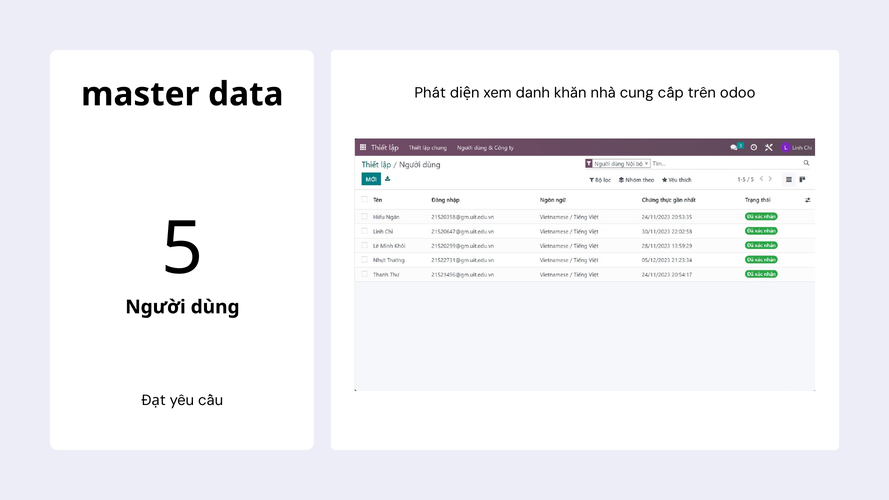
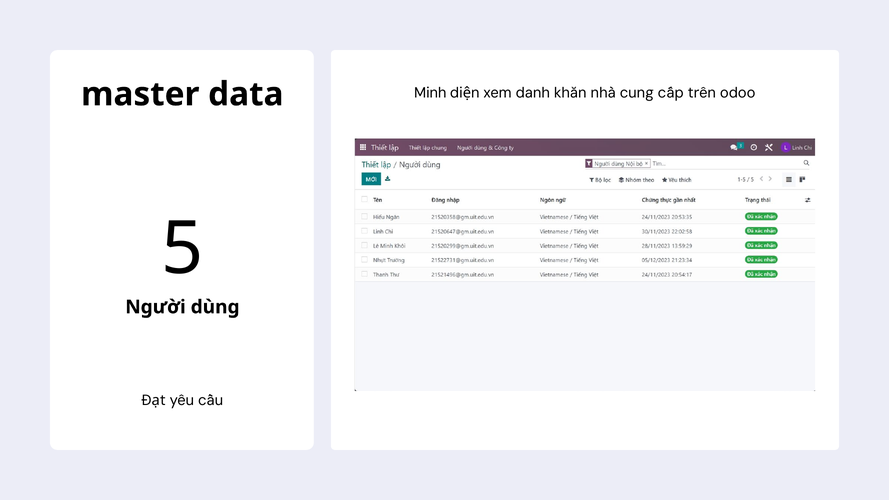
Phát: Phát -> Minh
